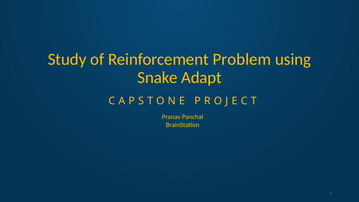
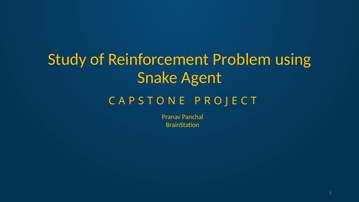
Adapt: Adapt -> Agent
